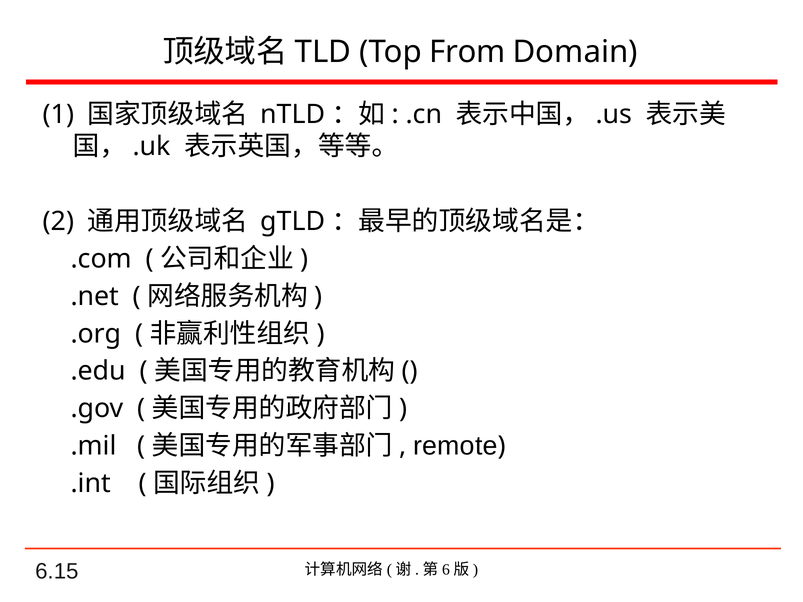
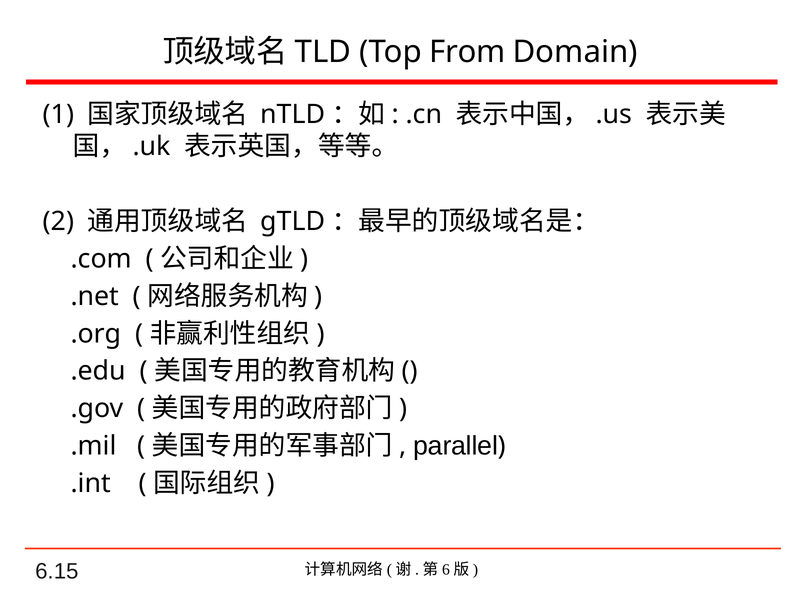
remote: remote -> parallel
